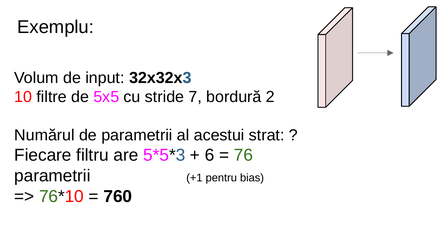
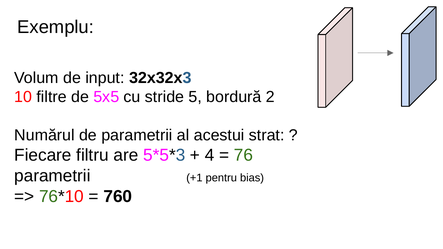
7: 7 -> 5
6: 6 -> 4
